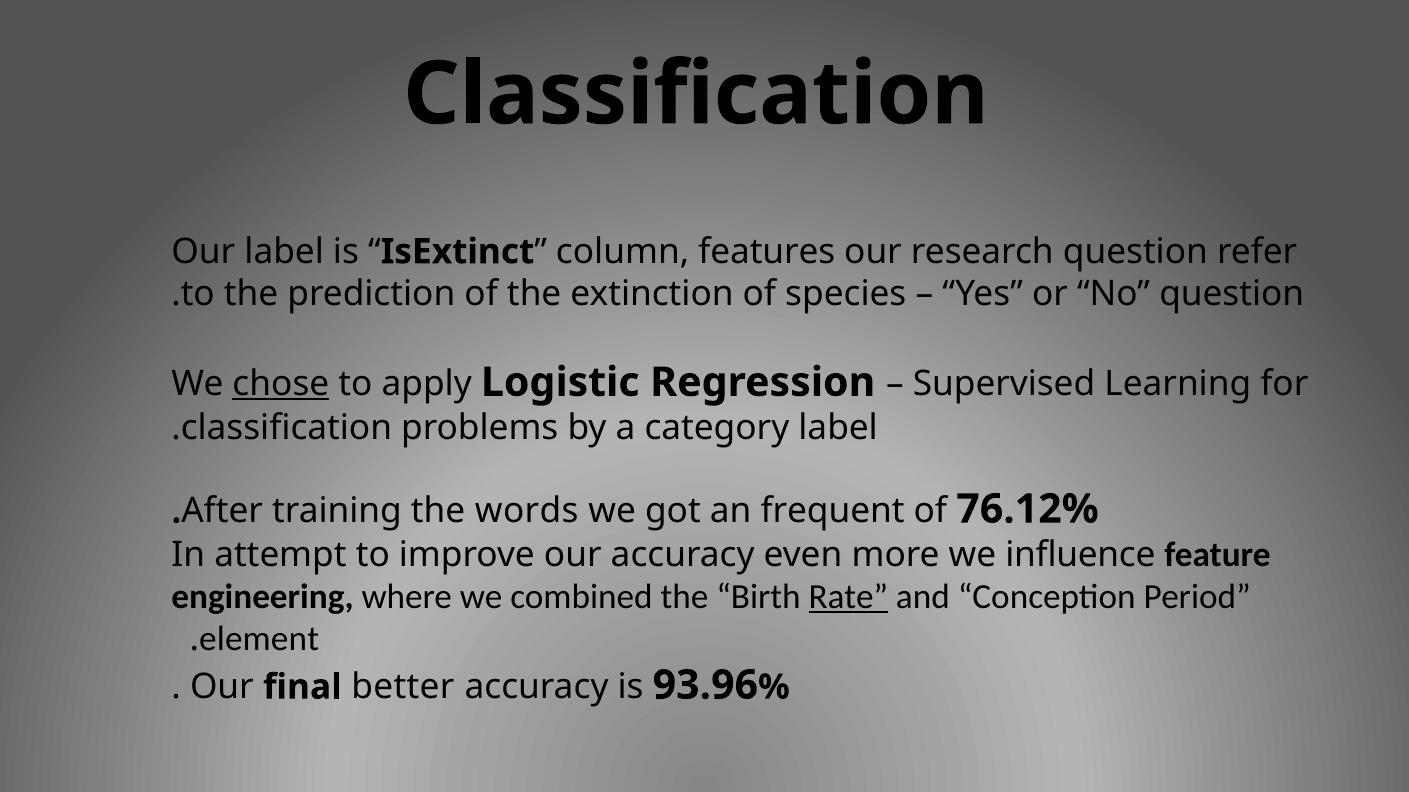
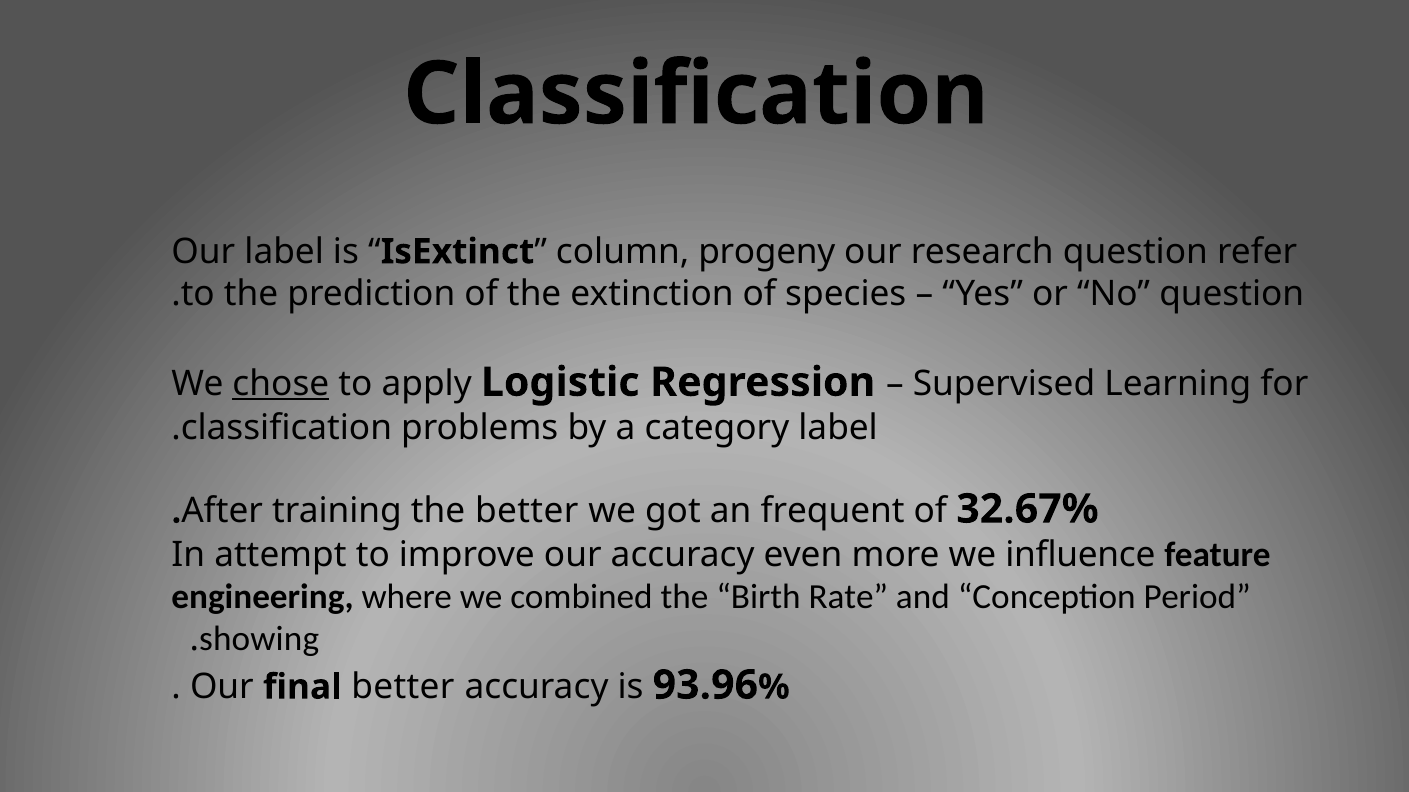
features: features -> progeny
the words: words -> better
76.12%: 76.12% -> 32.67%
Rate underline: present -> none
element: element -> showing
